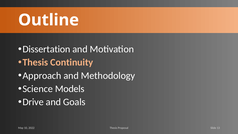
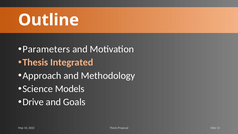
Dissertation: Dissertation -> Parameters
Continuity: Continuity -> Integrated
